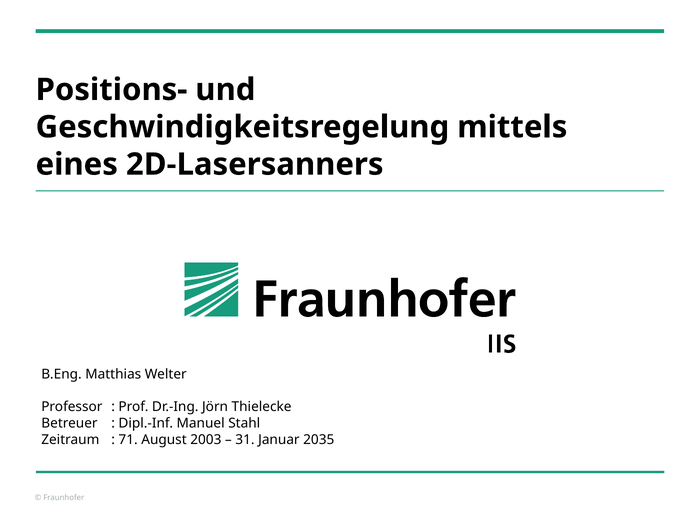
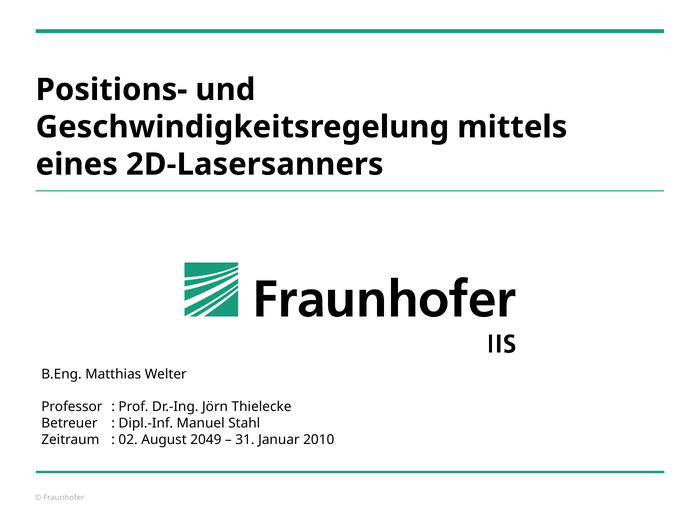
71: 71 -> 02
2003: 2003 -> 2049
2035: 2035 -> 2010
